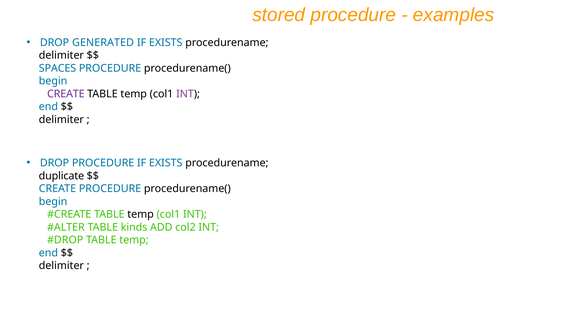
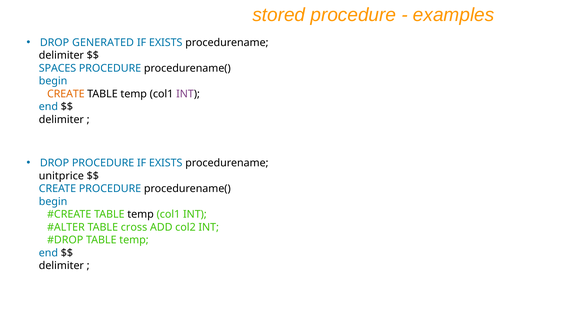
CREATE at (66, 94) colour: purple -> orange
duplicate: duplicate -> unitprice
kinds: kinds -> cross
